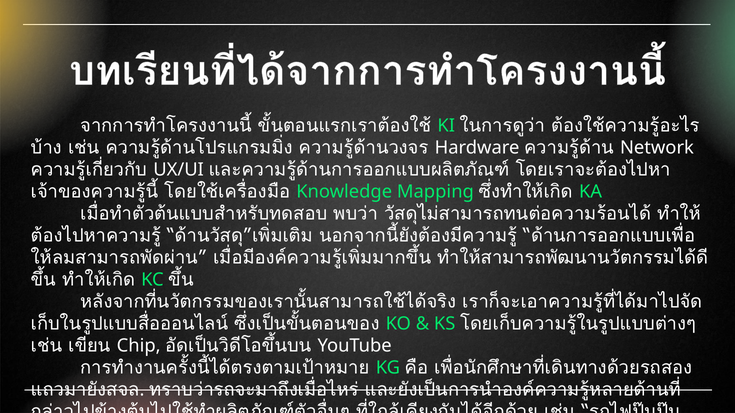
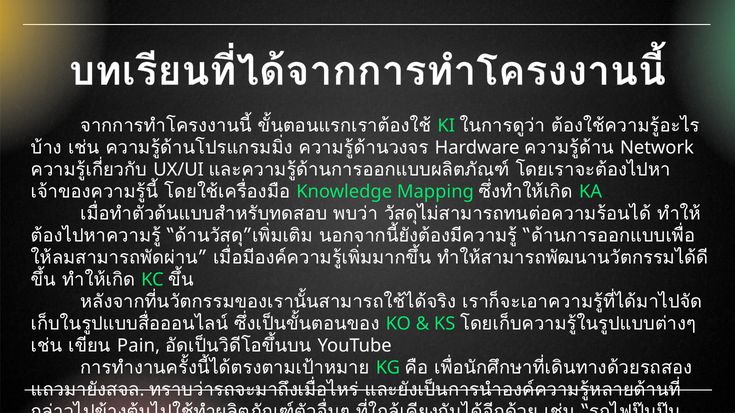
Chip: Chip -> Pain
